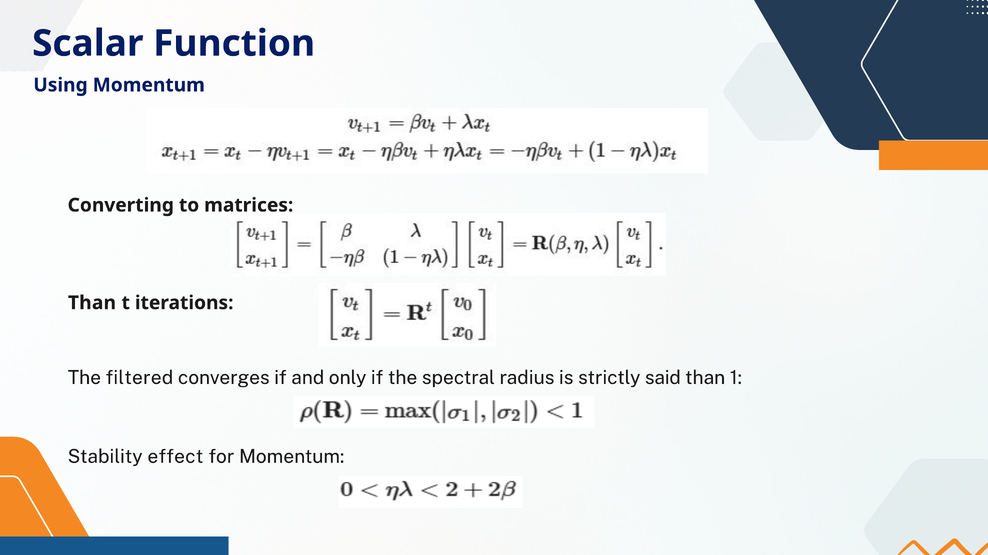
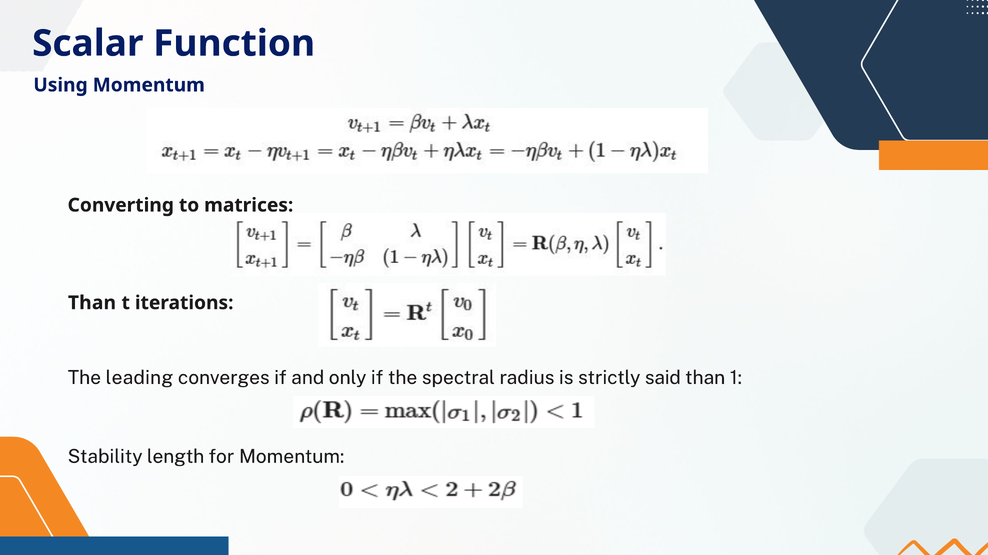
filtered: filtered -> leading
effect: effect -> length
